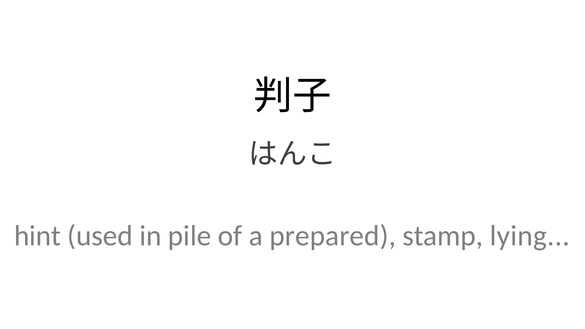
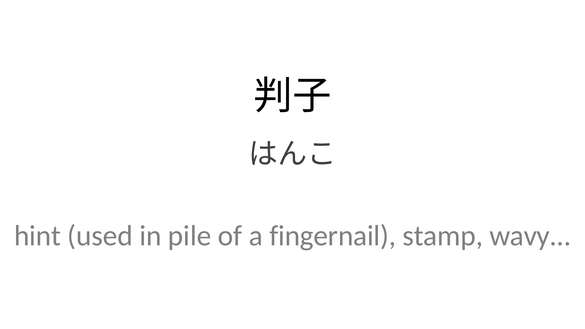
prepared: prepared -> fingernail
lying: lying -> wavy
